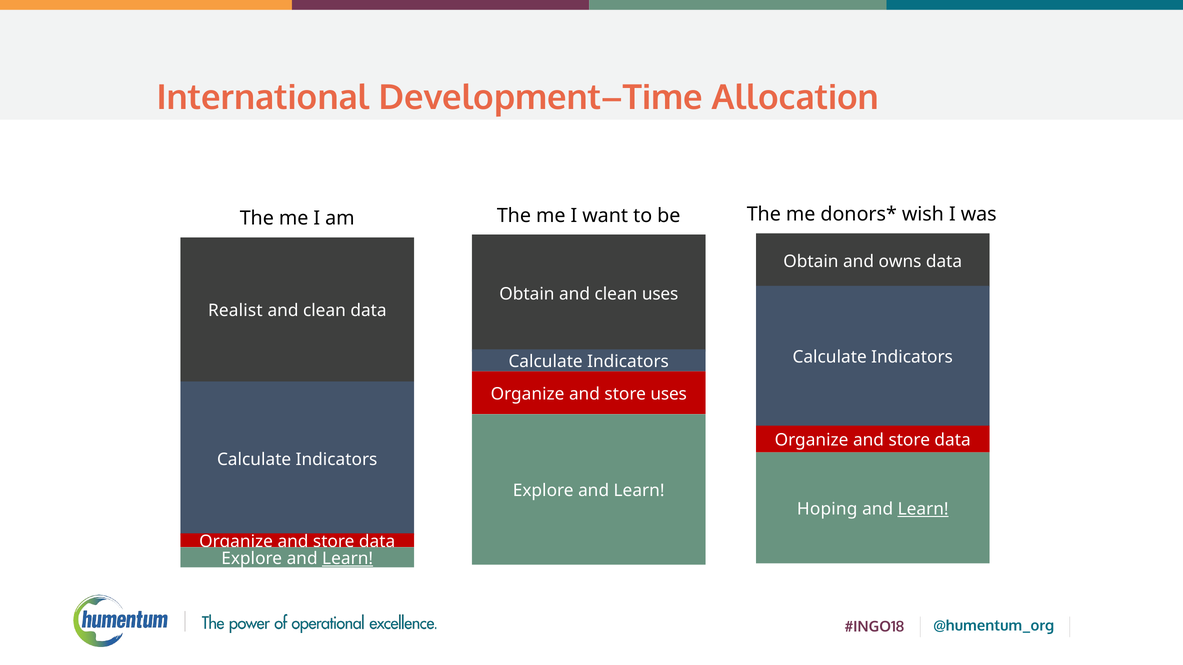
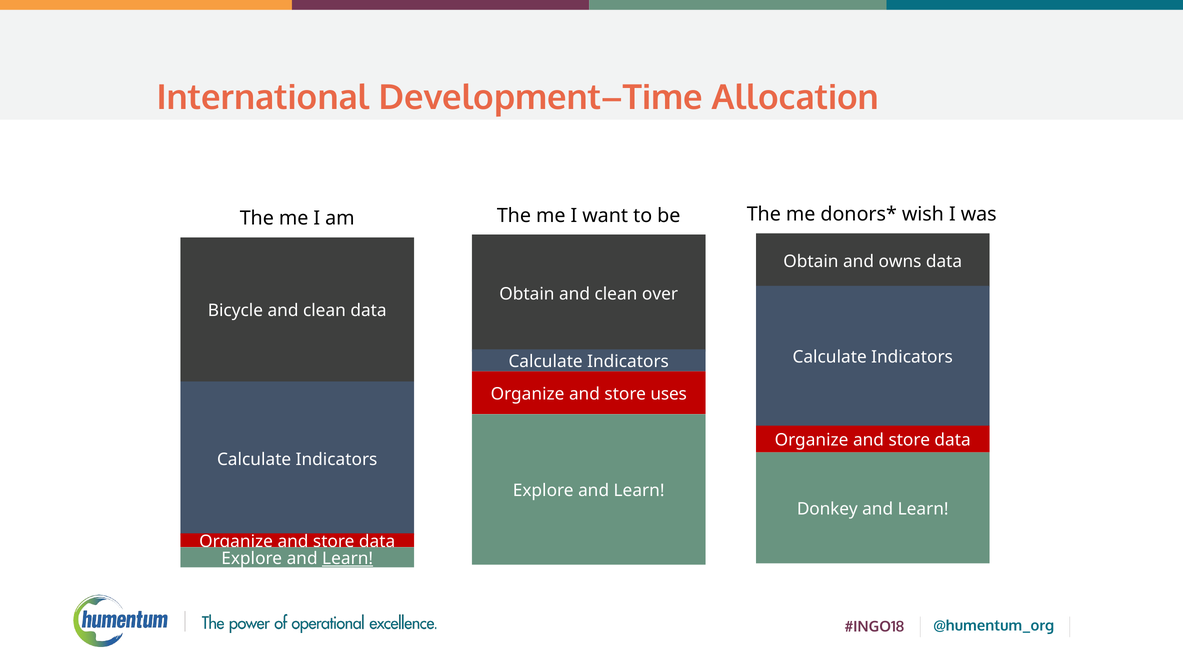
clean uses: uses -> over
Realist: Realist -> Bicycle
Hoping: Hoping -> Donkey
Learn at (923, 509) underline: present -> none
